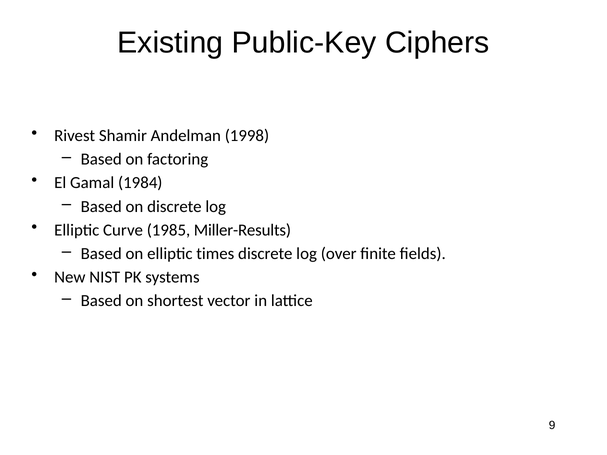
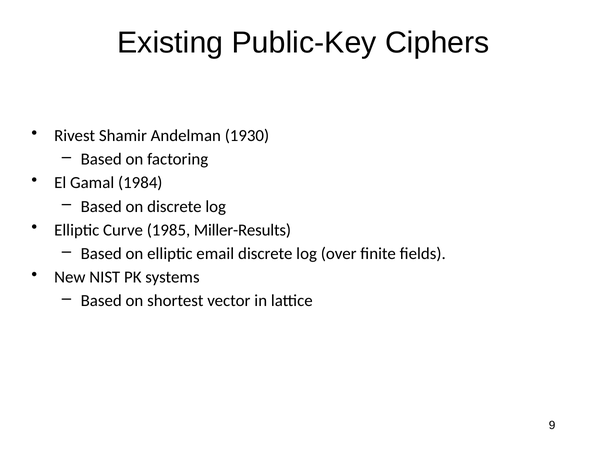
1998: 1998 -> 1930
times: times -> email
